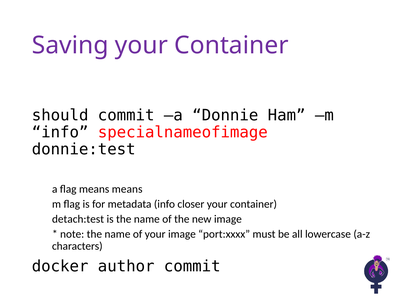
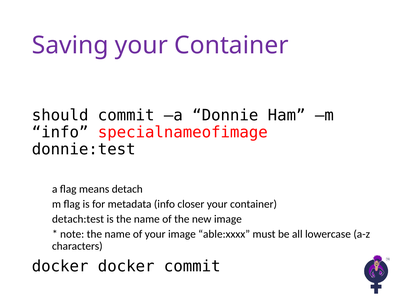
means means: means -> detach
port:xxxx: port:xxxx -> able:xxxx
docker author: author -> docker
